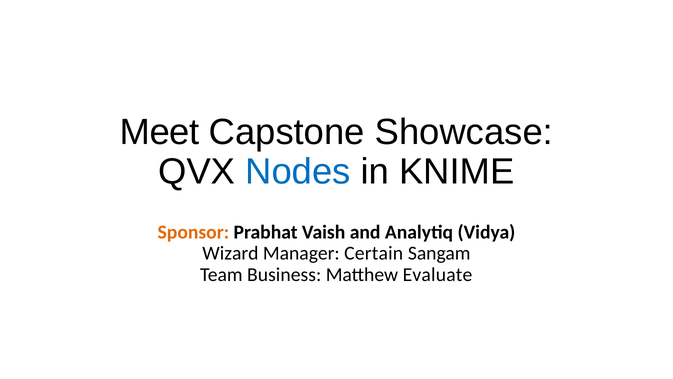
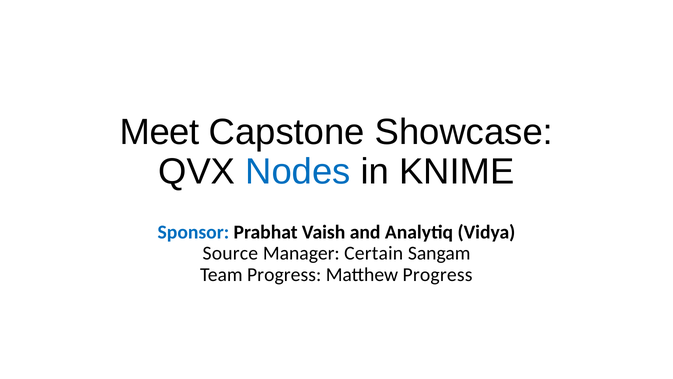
Sponsor colour: orange -> blue
Wizard: Wizard -> Source
Team Business: Business -> Progress
Matthew Evaluate: Evaluate -> Progress
